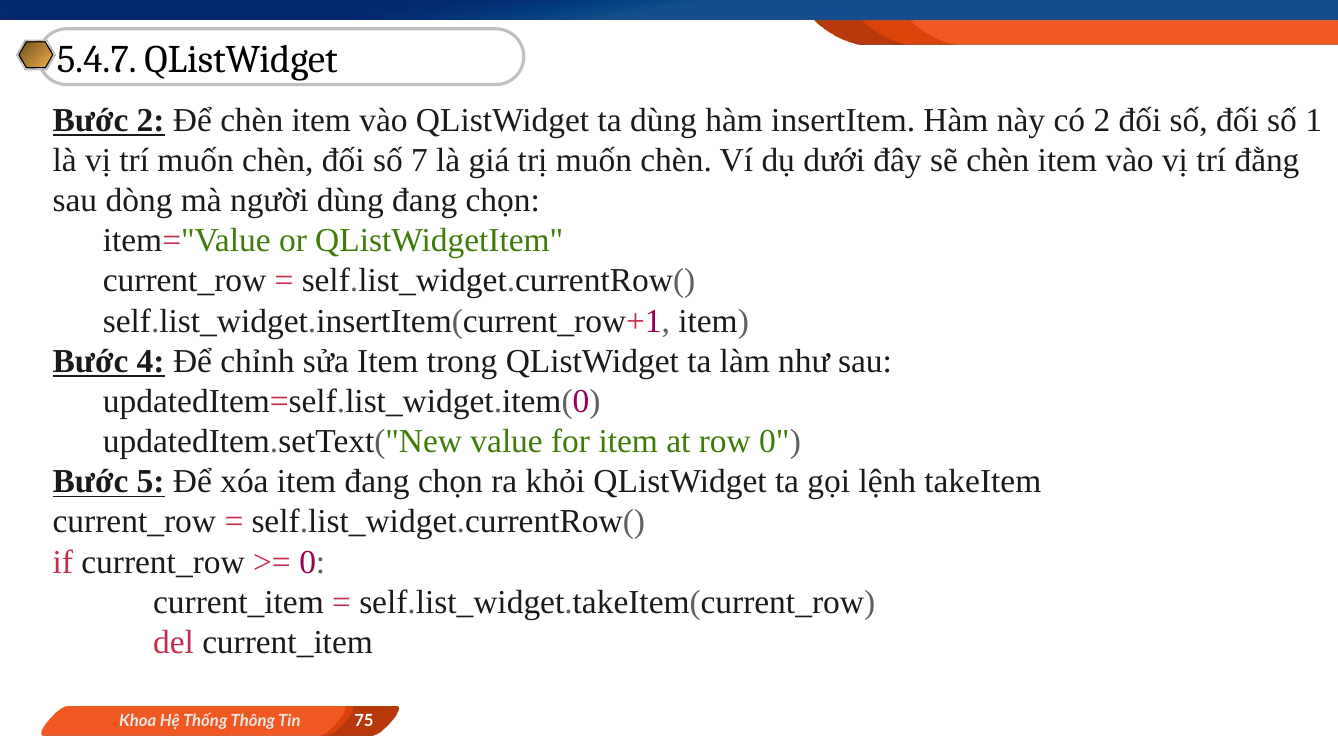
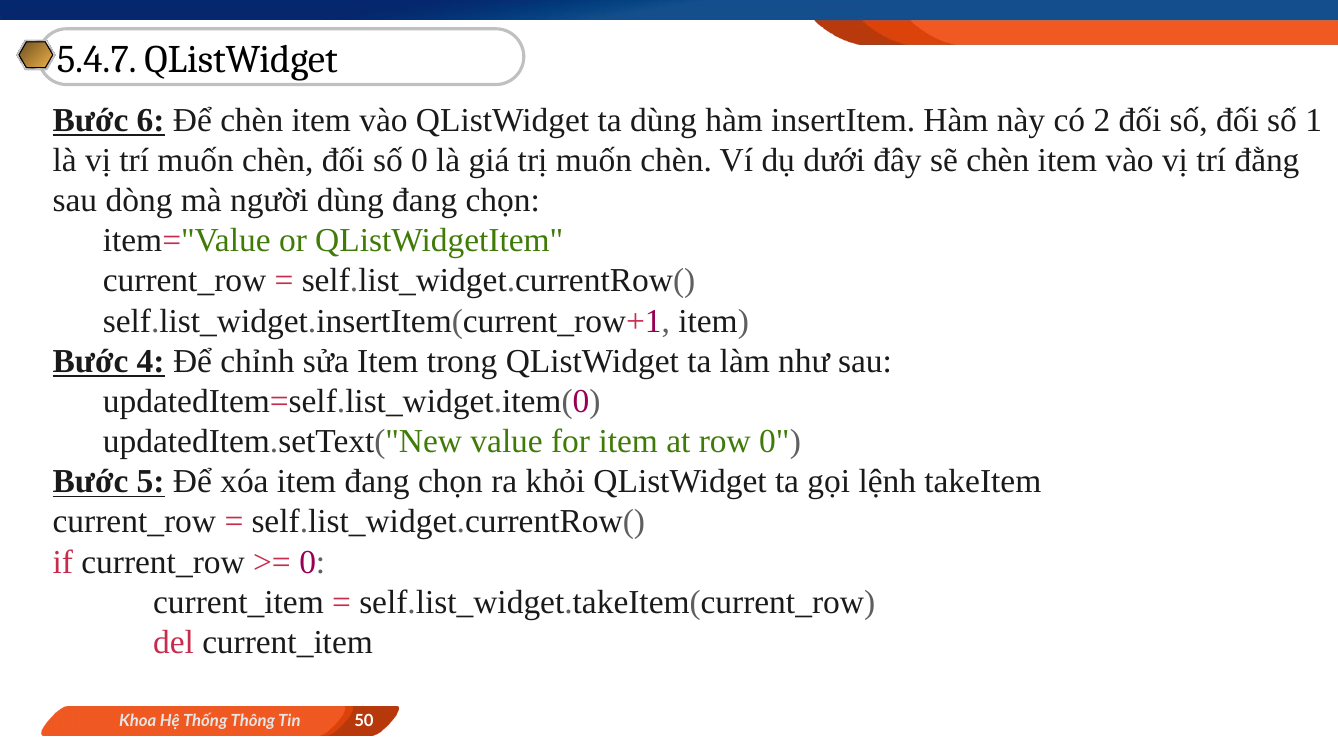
Bước 2: 2 -> 6
số 7: 7 -> 0
75: 75 -> 50
